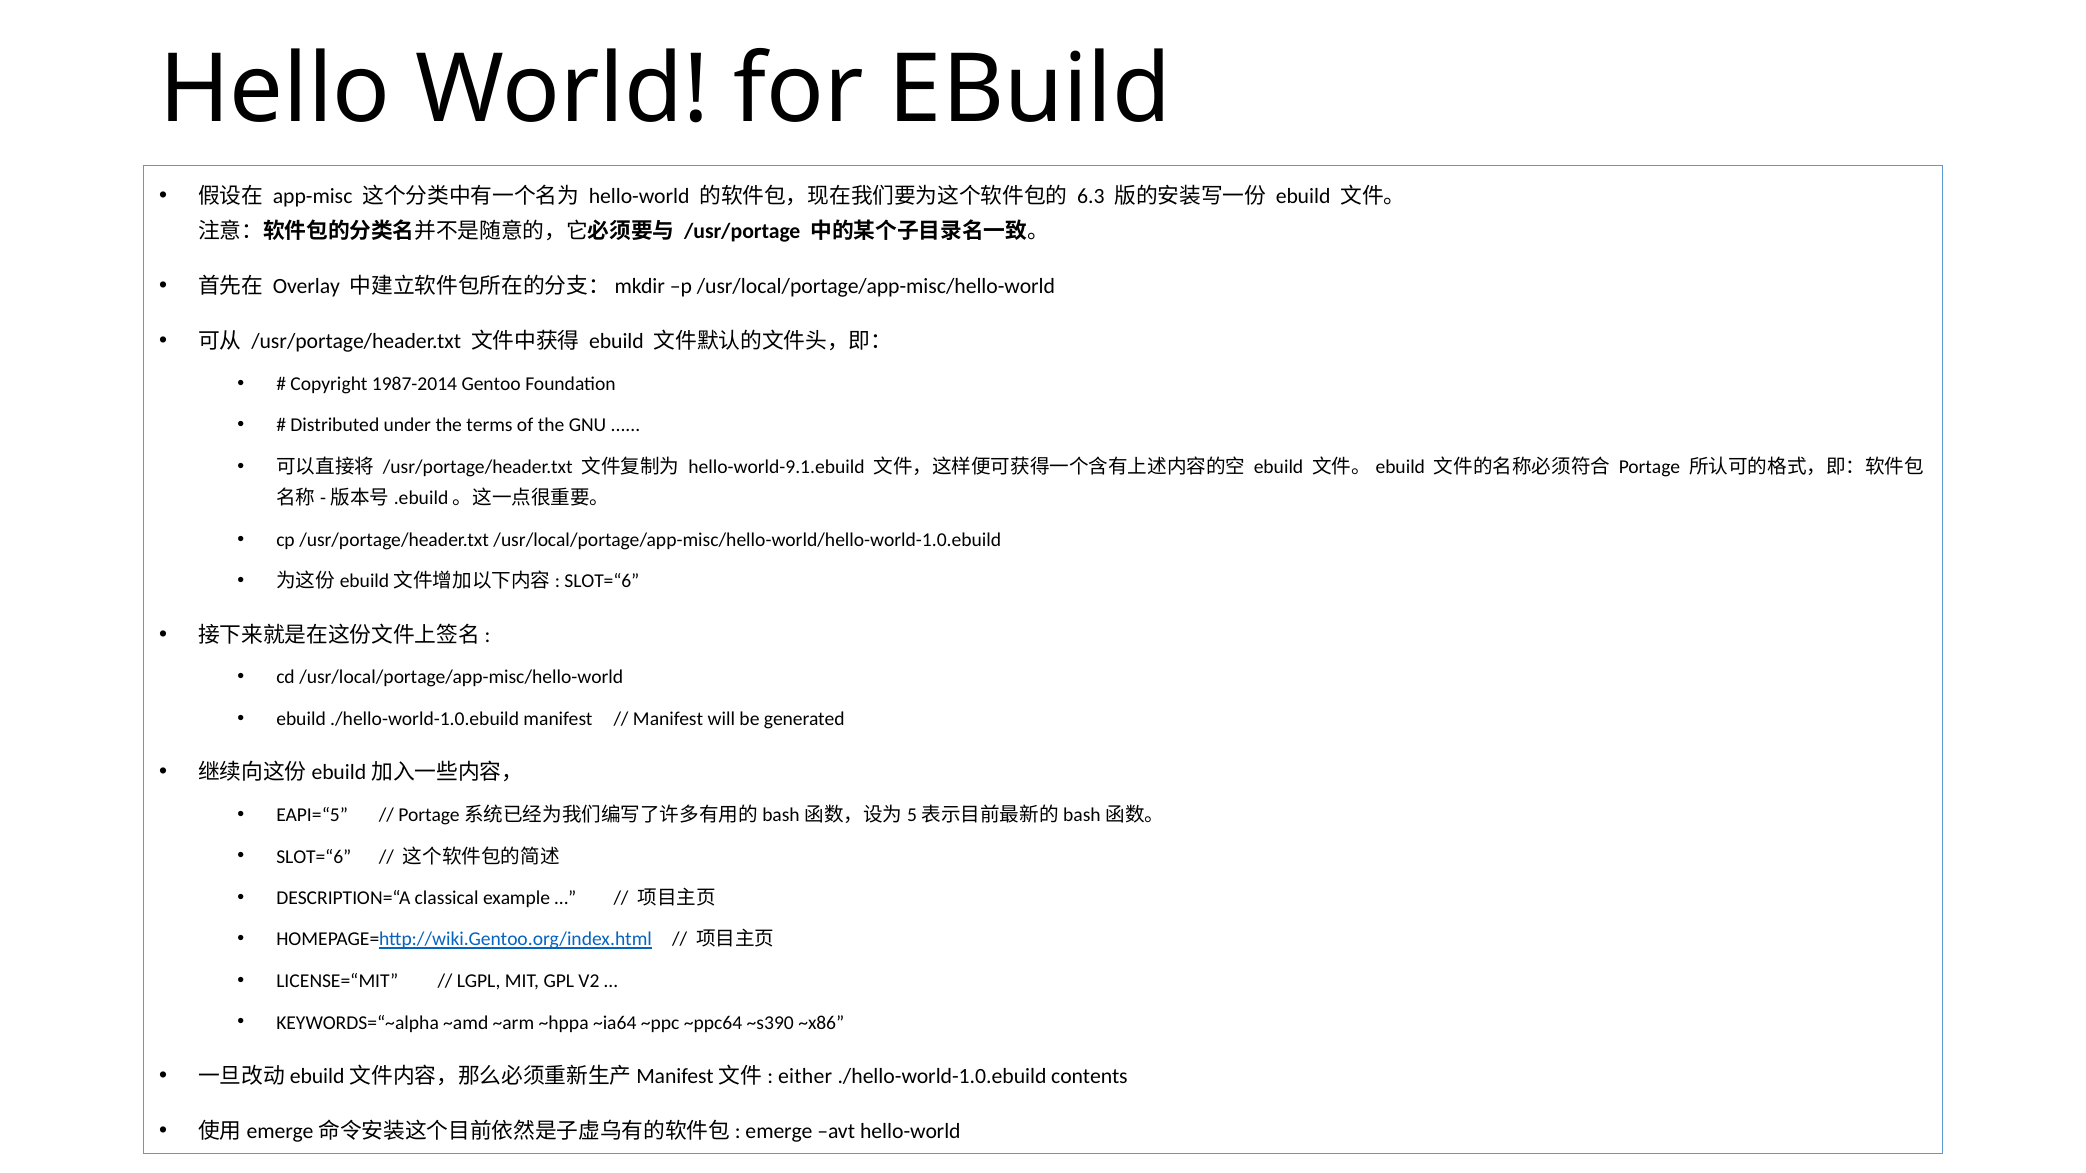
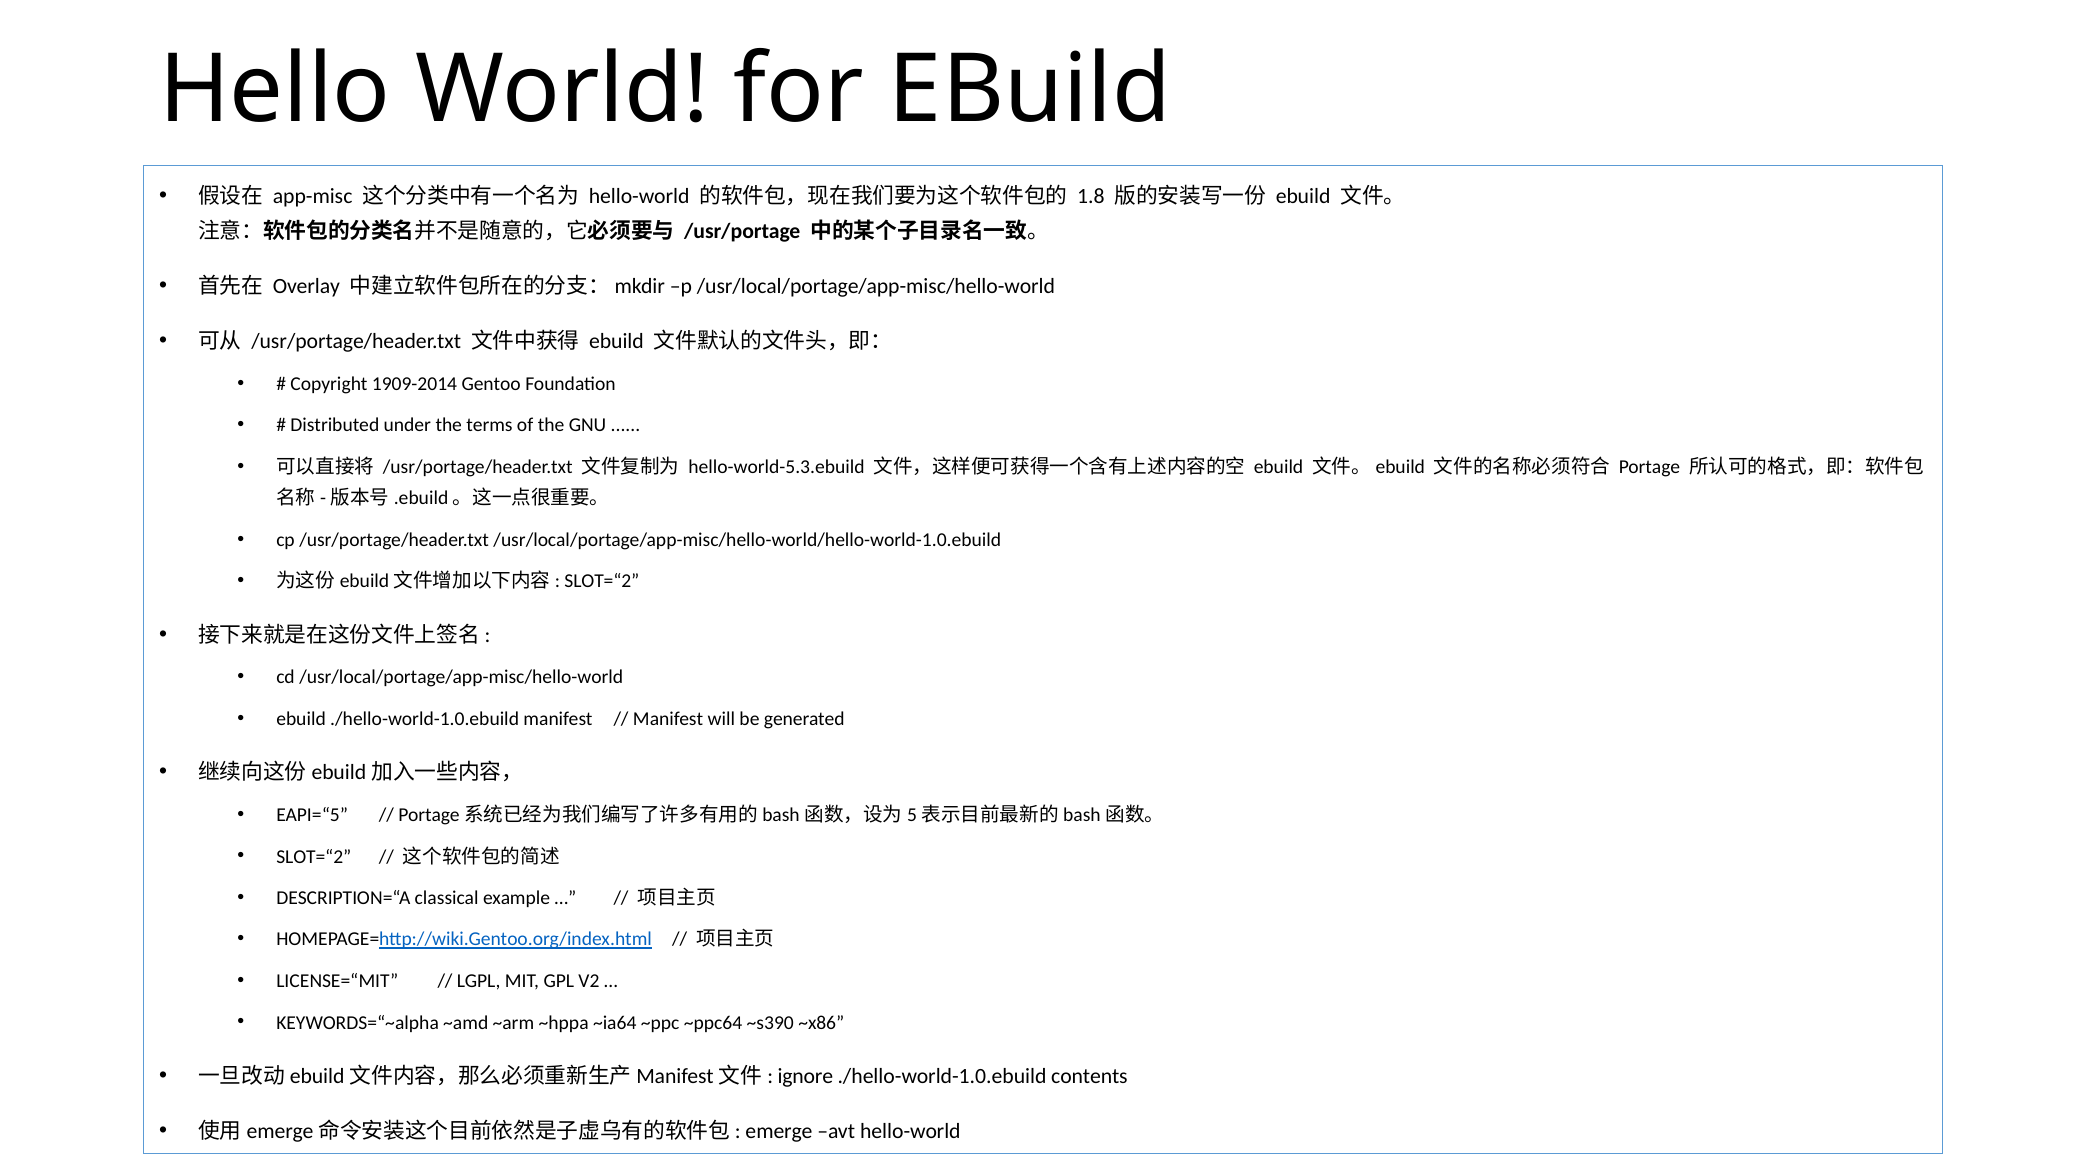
6.3: 6.3 -> 1.8
1987-2014: 1987-2014 -> 1909-2014
hello-world-9.1.ebuild: hello-world-9.1.ebuild -> hello-world-5.3.ebuild
SLOT=“6 at (602, 582): SLOT=“6 -> SLOT=“2
SLOT=“6 at (314, 857): SLOT=“6 -> SLOT=“2
either: either -> ignore
